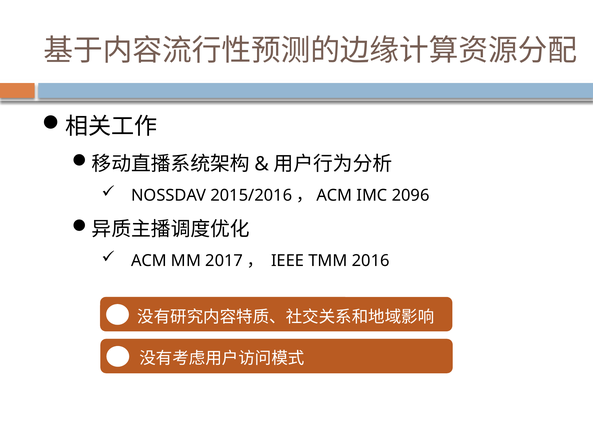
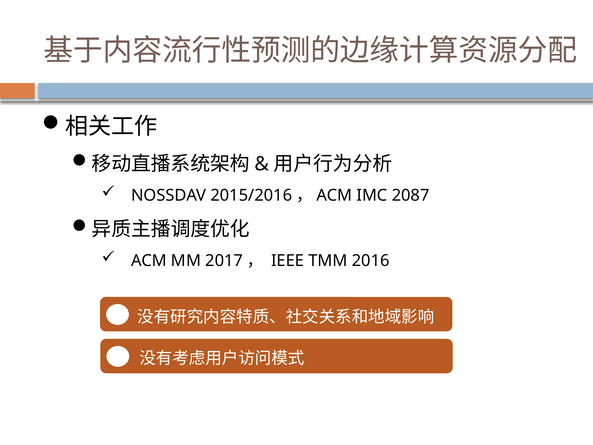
2096: 2096 -> 2087
